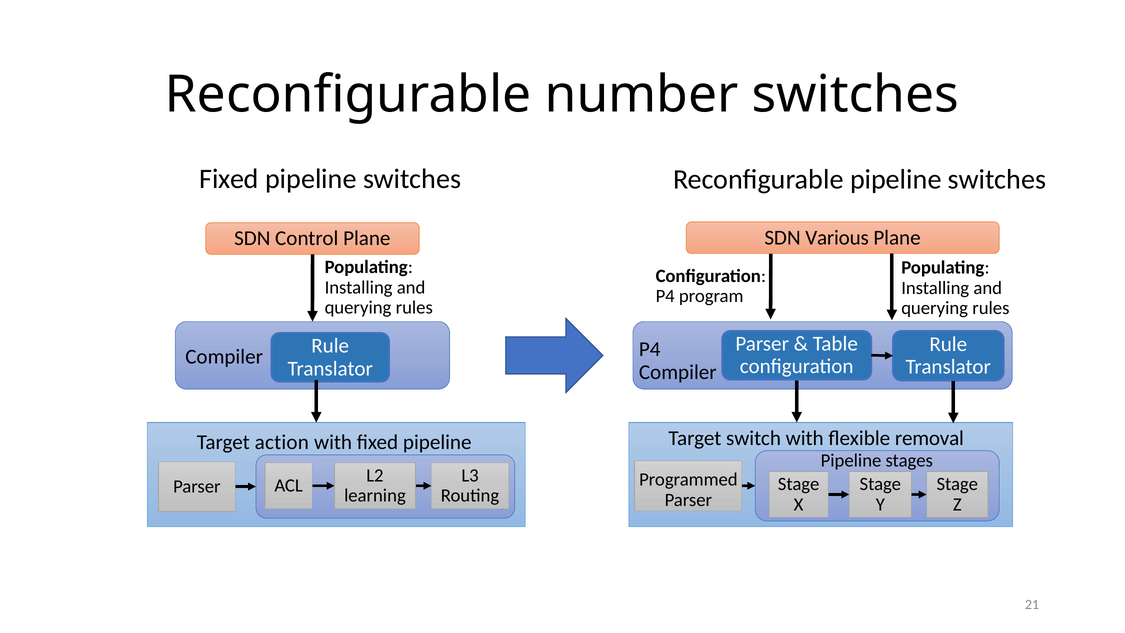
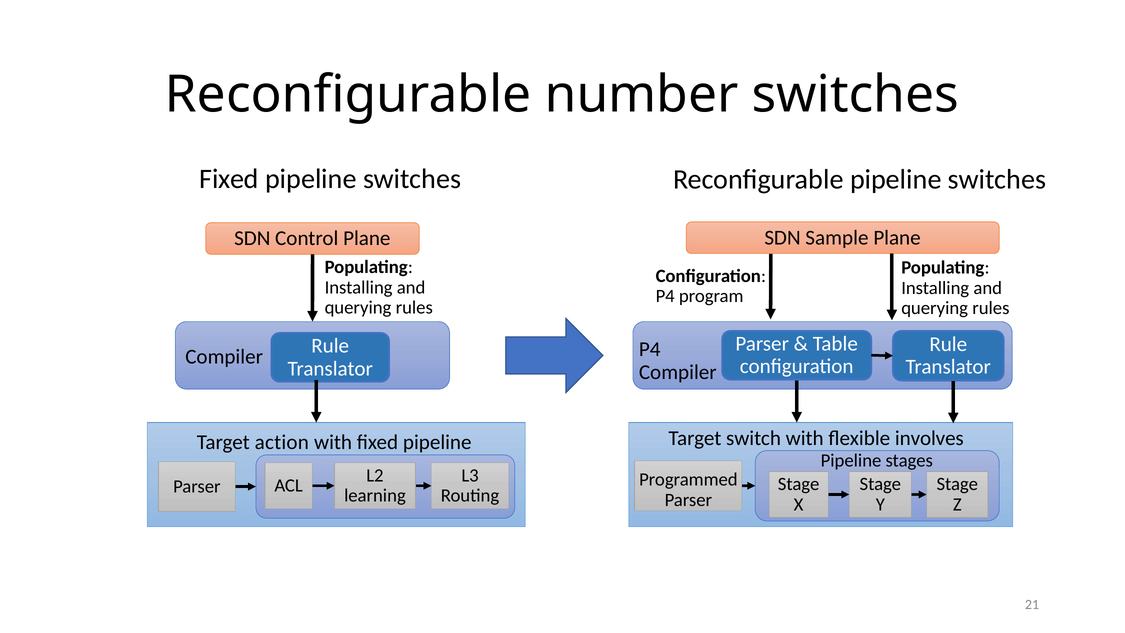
Various: Various -> Sample
removal: removal -> involves
